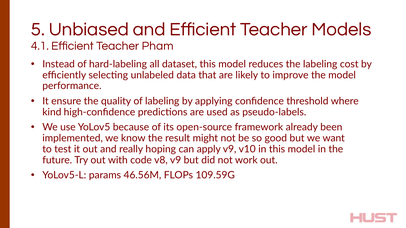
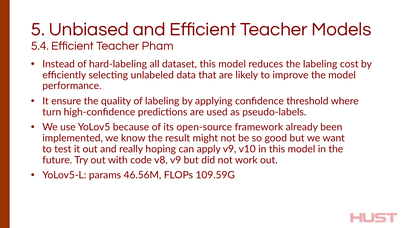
4.1: 4.1 -> 5.4
kind: kind -> turn
